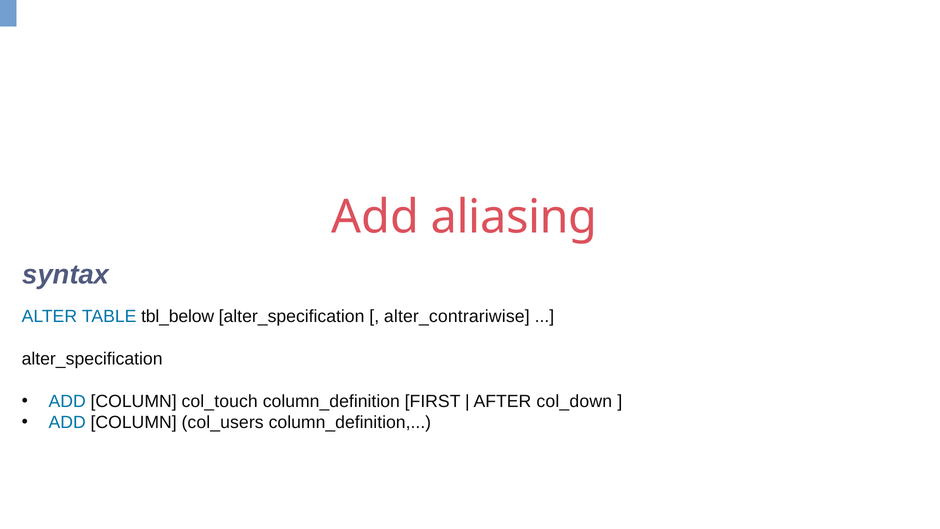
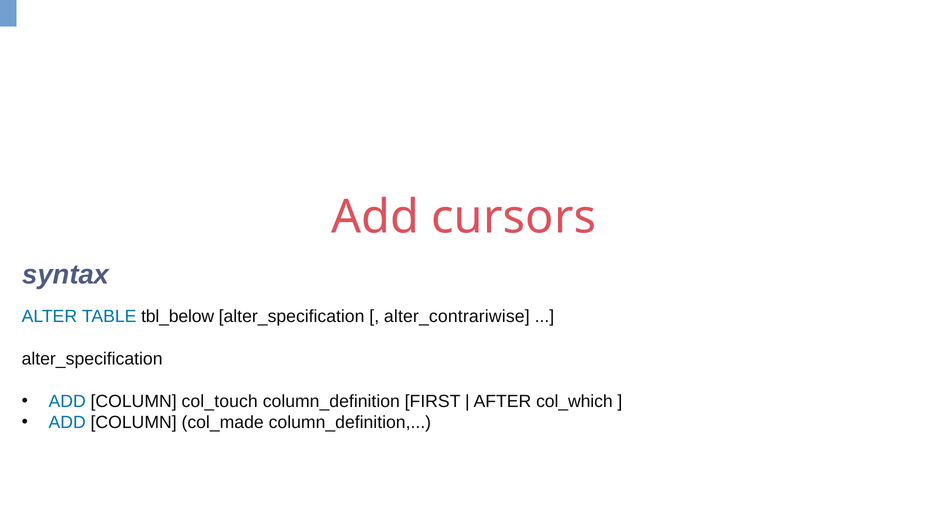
aliasing: aliasing -> cursors
col_down: col_down -> col_which
col_users: col_users -> col_made
